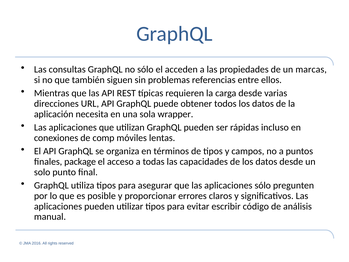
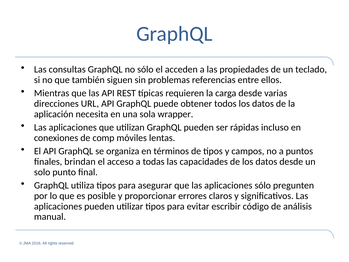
marcas: marcas -> teclado
package: package -> brindan
